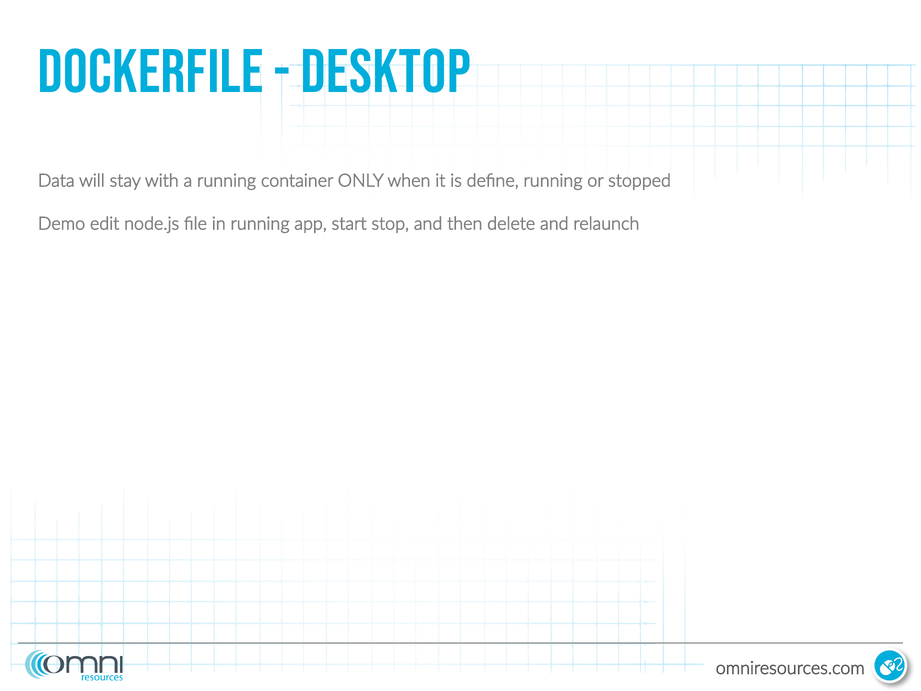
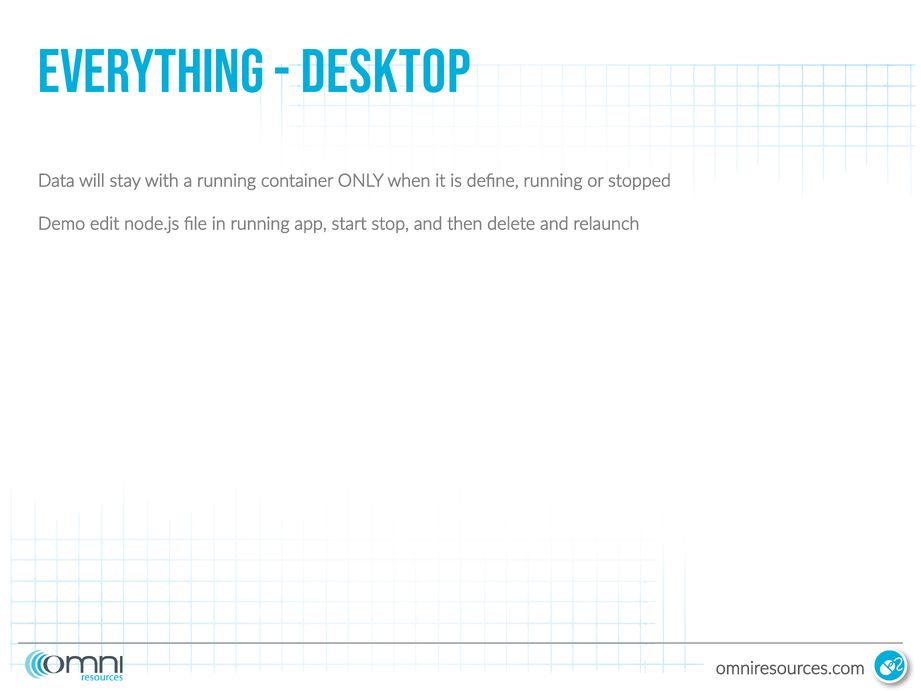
Dockerfile: Dockerfile -> Everything
